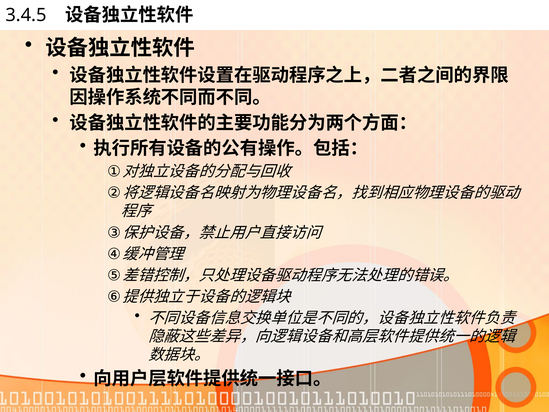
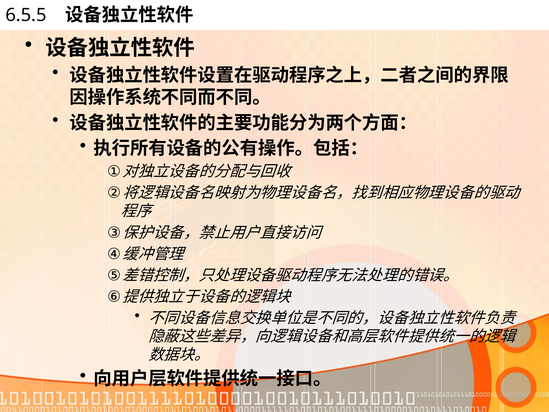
3.4.5: 3.4.5 -> 6.5.5
